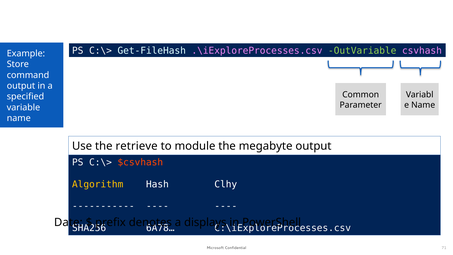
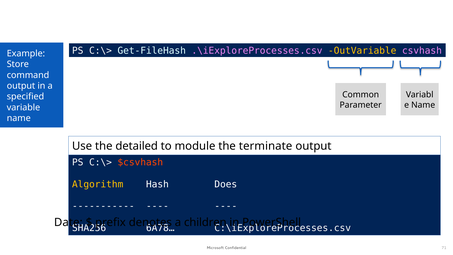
OutVariable colour: light green -> yellow
retrieve: retrieve -> detailed
megabyte: megabyte -> terminate
Clhy: Clhy -> Does
displays: displays -> children
